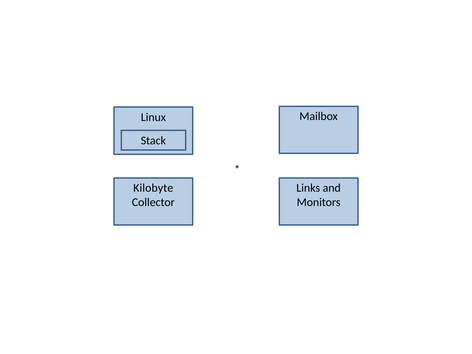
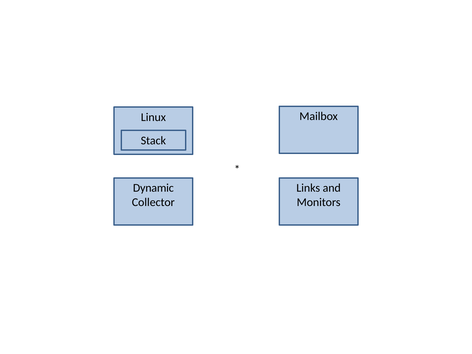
Kilobyte: Kilobyte -> Dynamic
